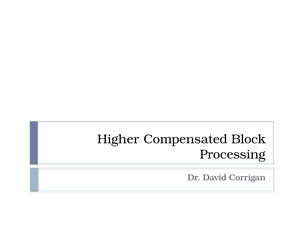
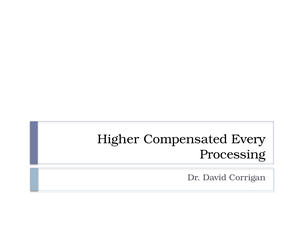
Block: Block -> Every
